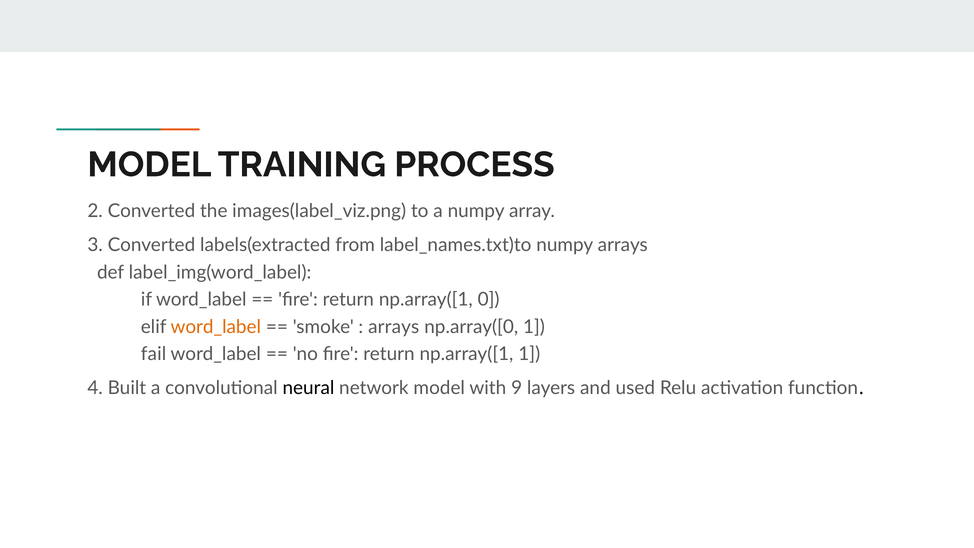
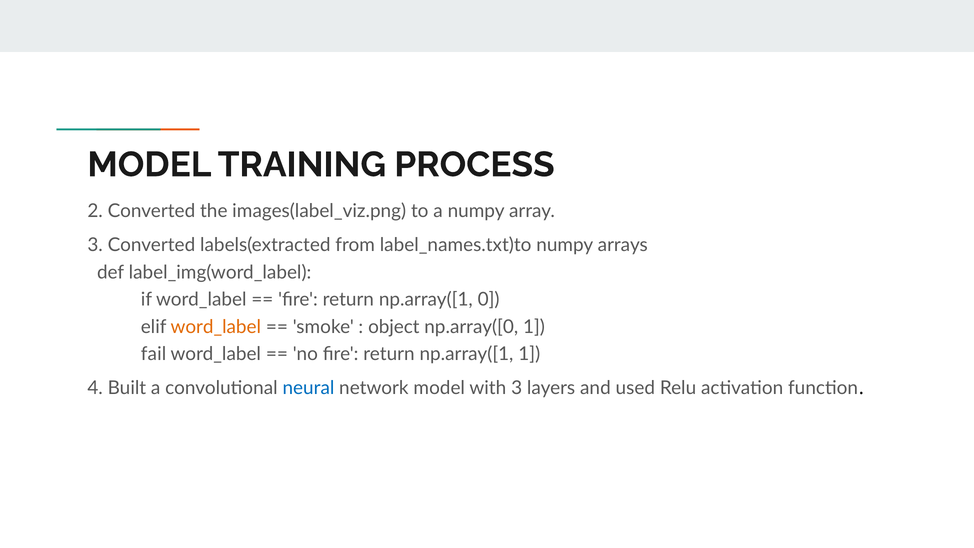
arrays at (394, 327): arrays -> object
neural colour: black -> blue
with 9: 9 -> 3
